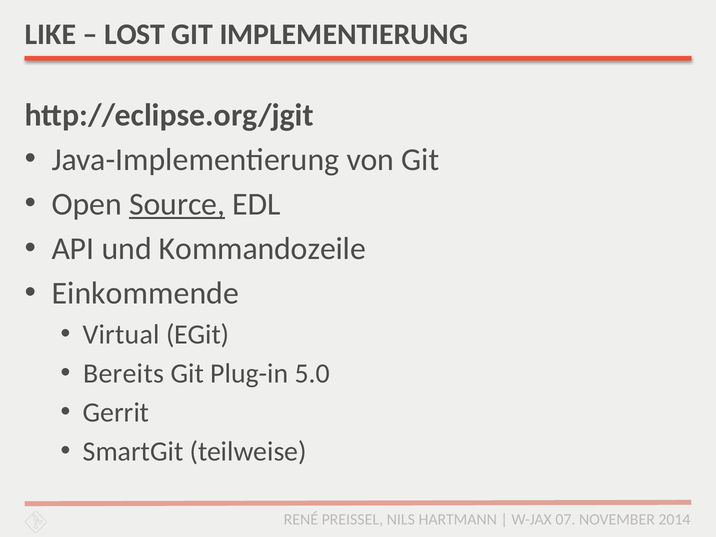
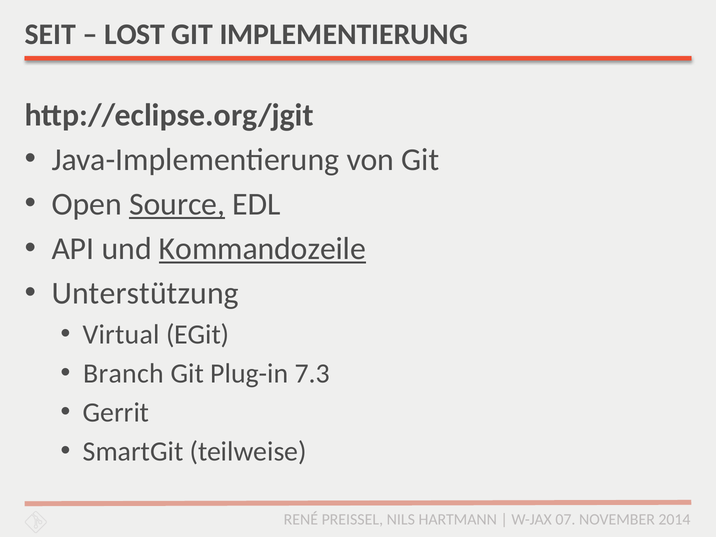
LIKE: LIKE -> SEIT
Kommandozeile underline: none -> present
Einkommende: Einkommende -> Unterstützung
Bereits: Bereits -> Branch
5.0: 5.0 -> 7.3
